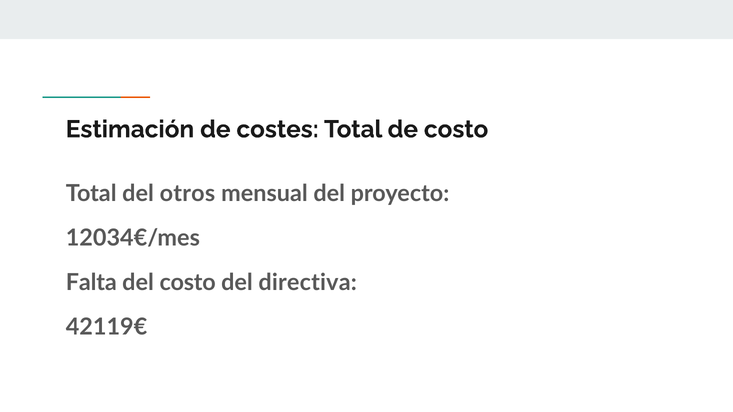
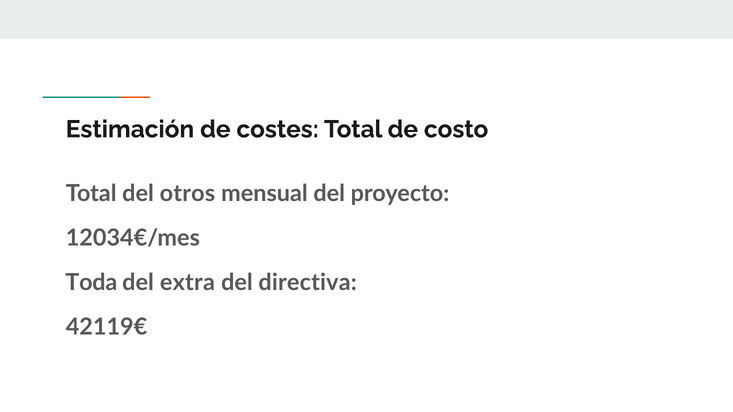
Falta: Falta -> Toda
del costo: costo -> extra
